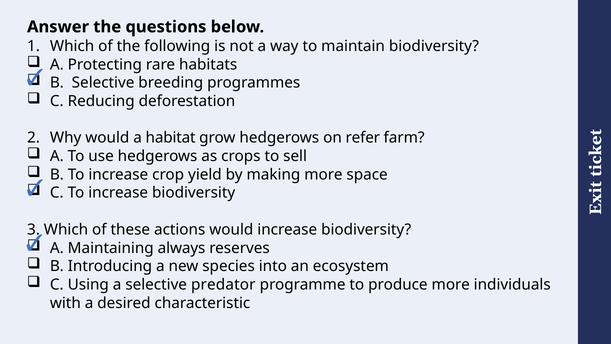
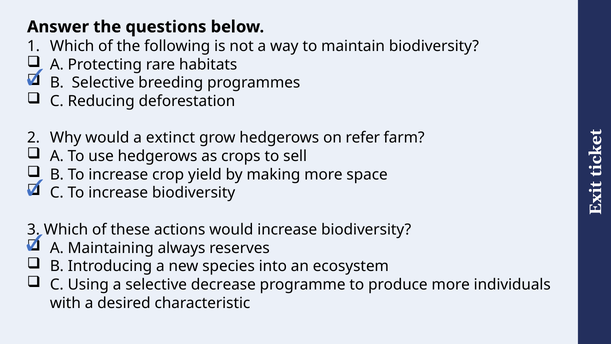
habitat: habitat -> extinct
predator: predator -> decrease
